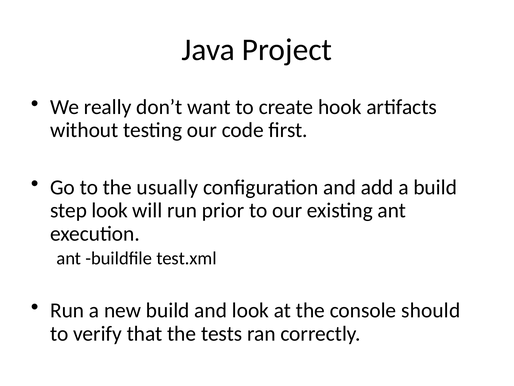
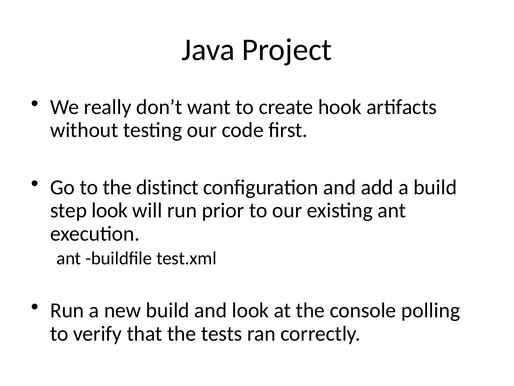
usually: usually -> distinct
should: should -> polling
